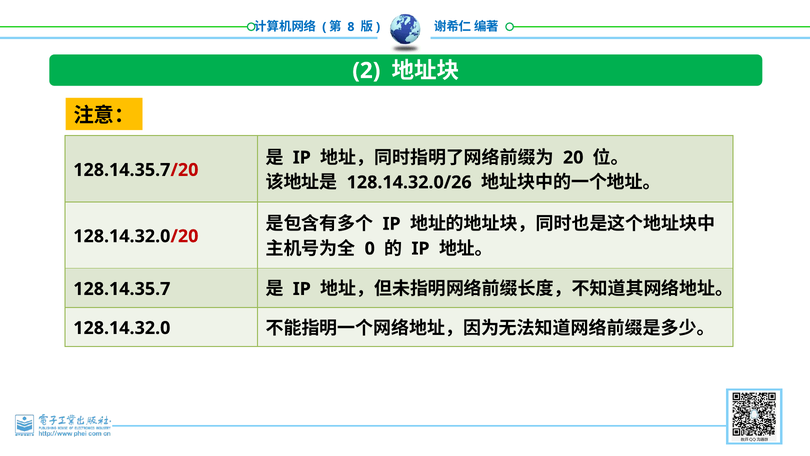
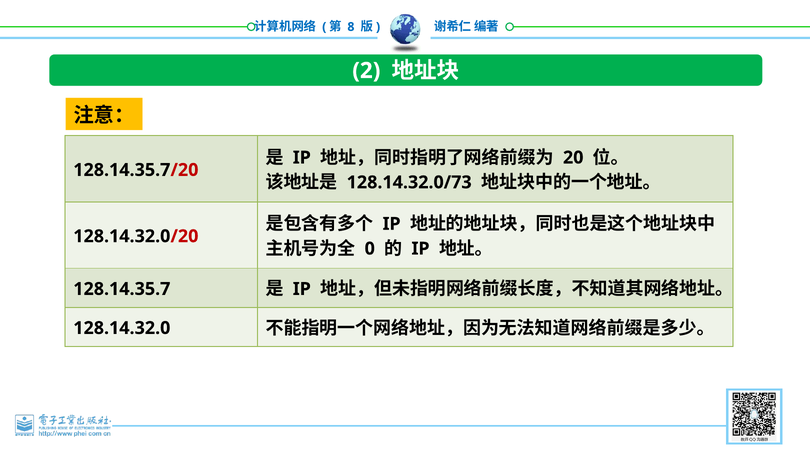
128.14.32.0/26: 128.14.32.0/26 -> 128.14.32.0/73
